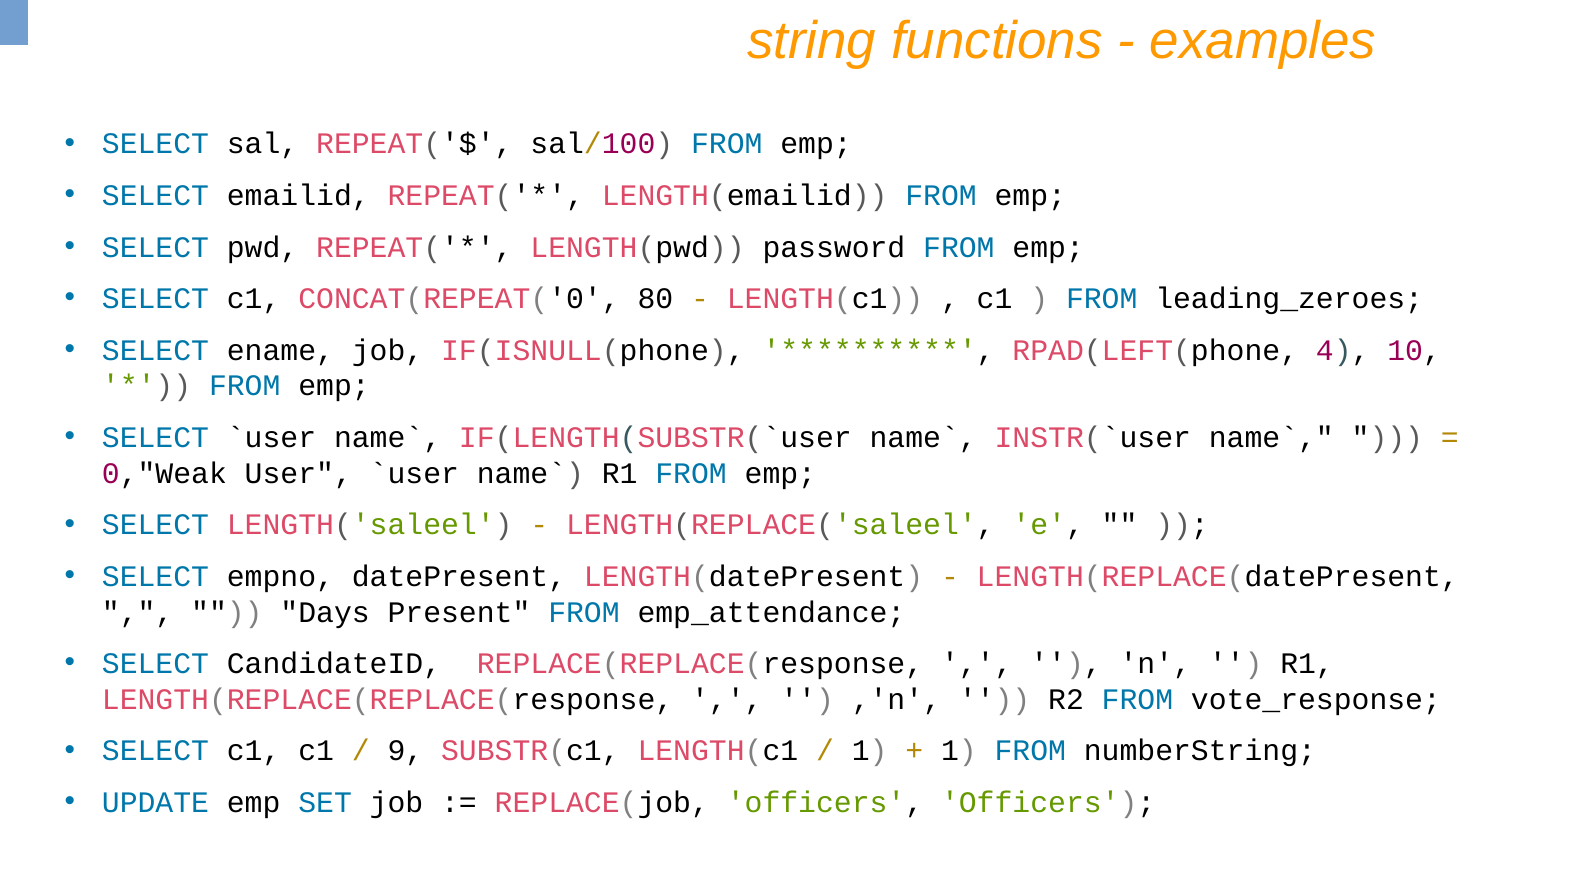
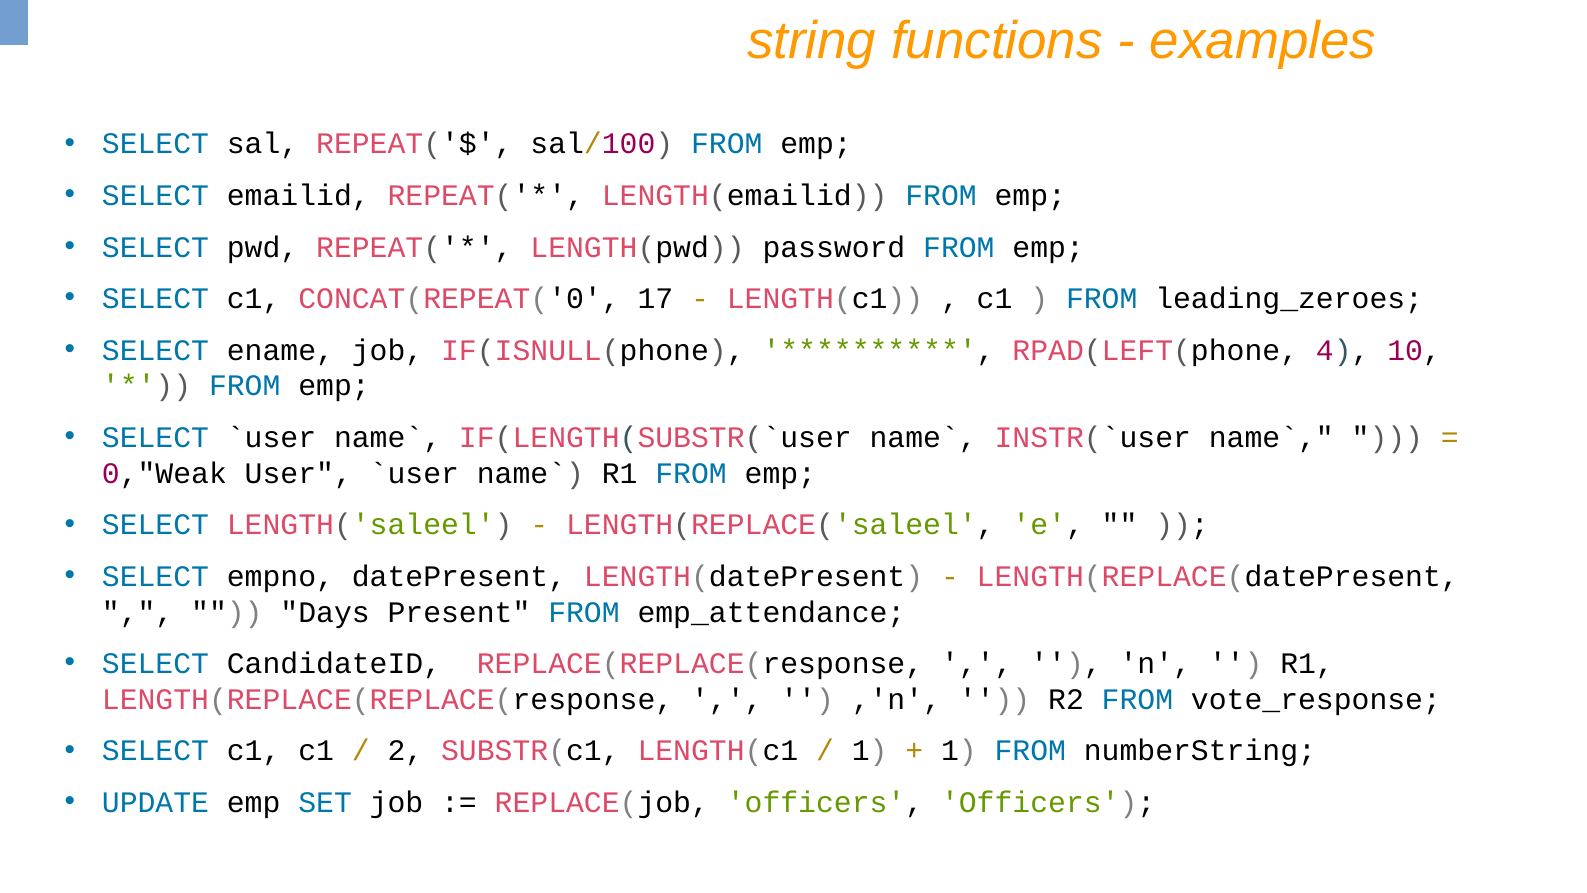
80: 80 -> 17
9: 9 -> 2
